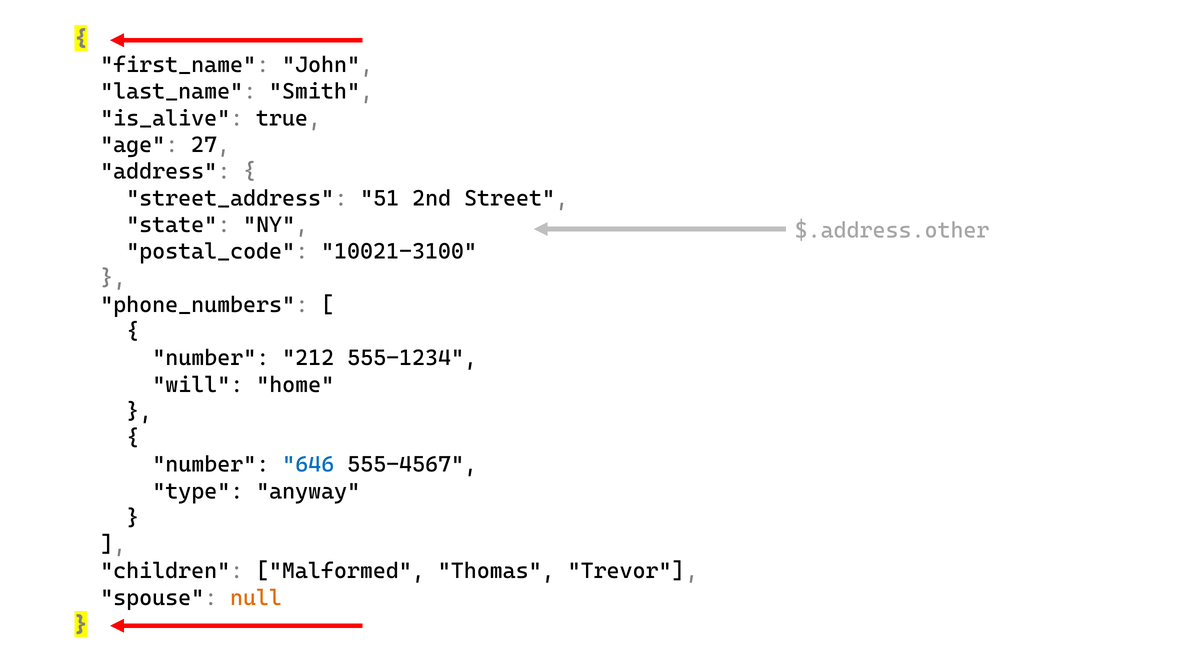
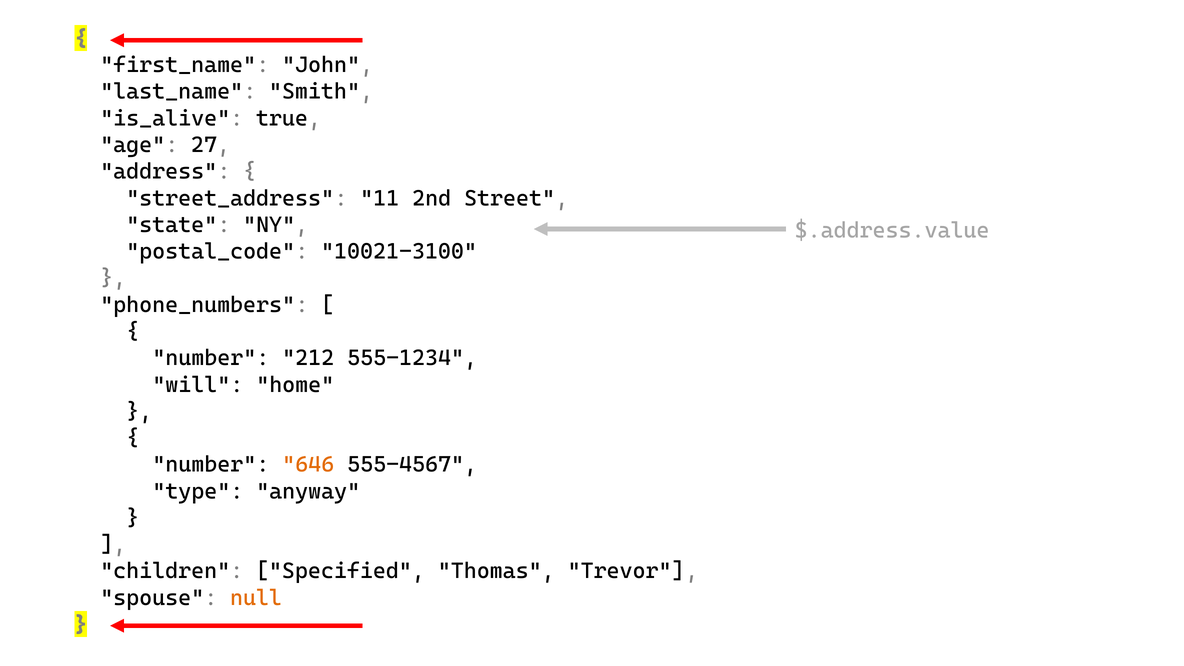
51: 51 -> 11
$.address.other: $.address.other -> $.address.value
646 colour: blue -> orange
Malformed: Malformed -> Specified
